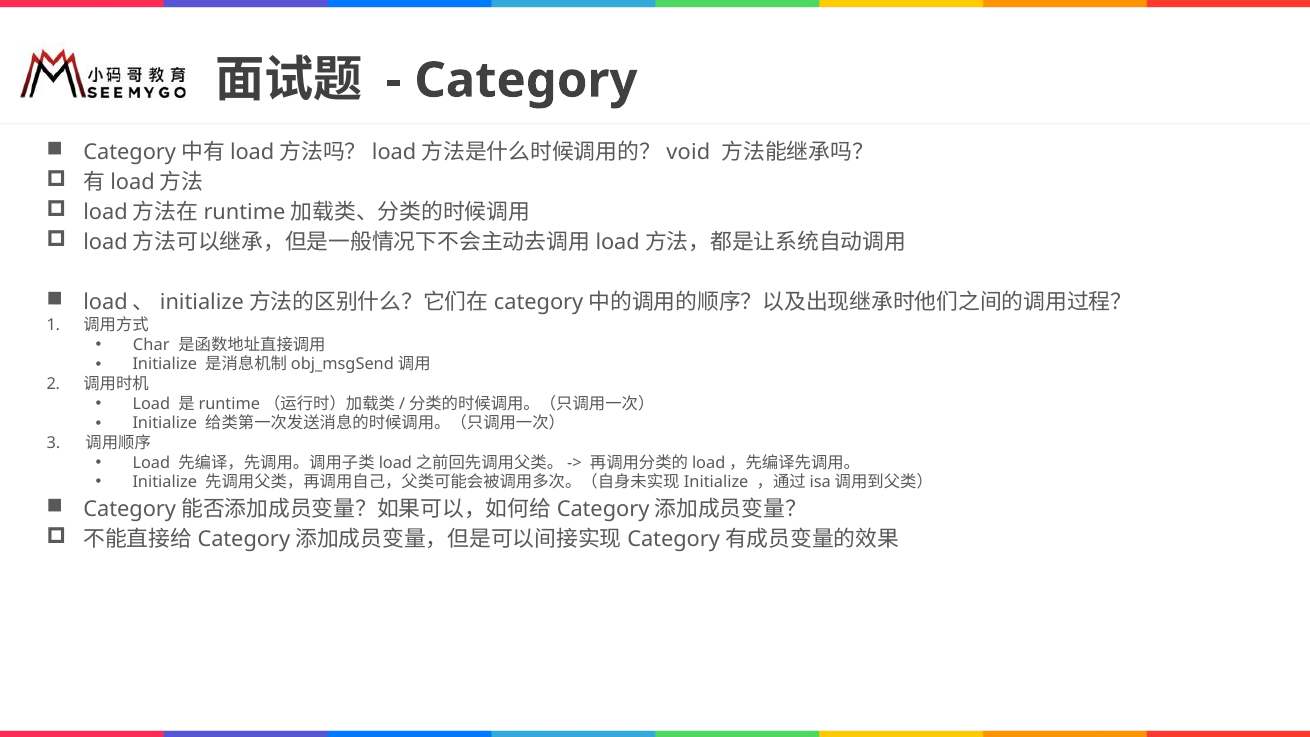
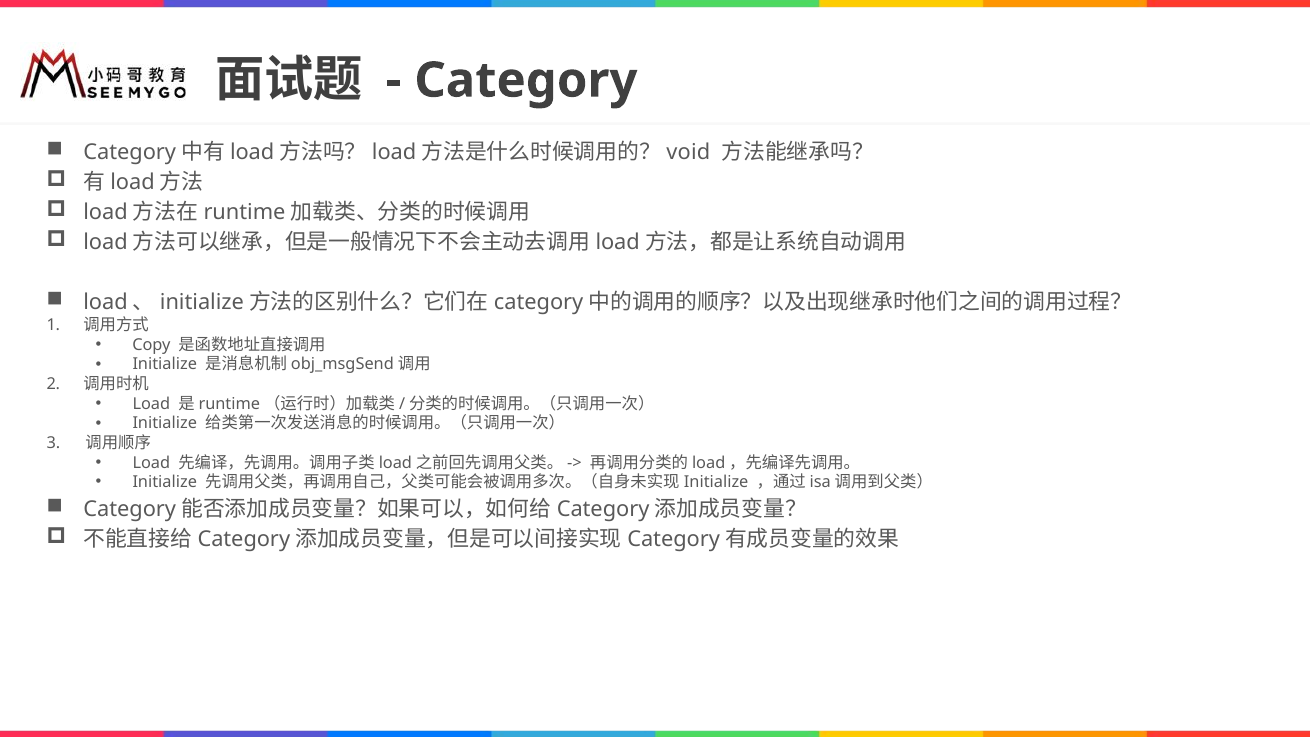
Char: Char -> Copy
